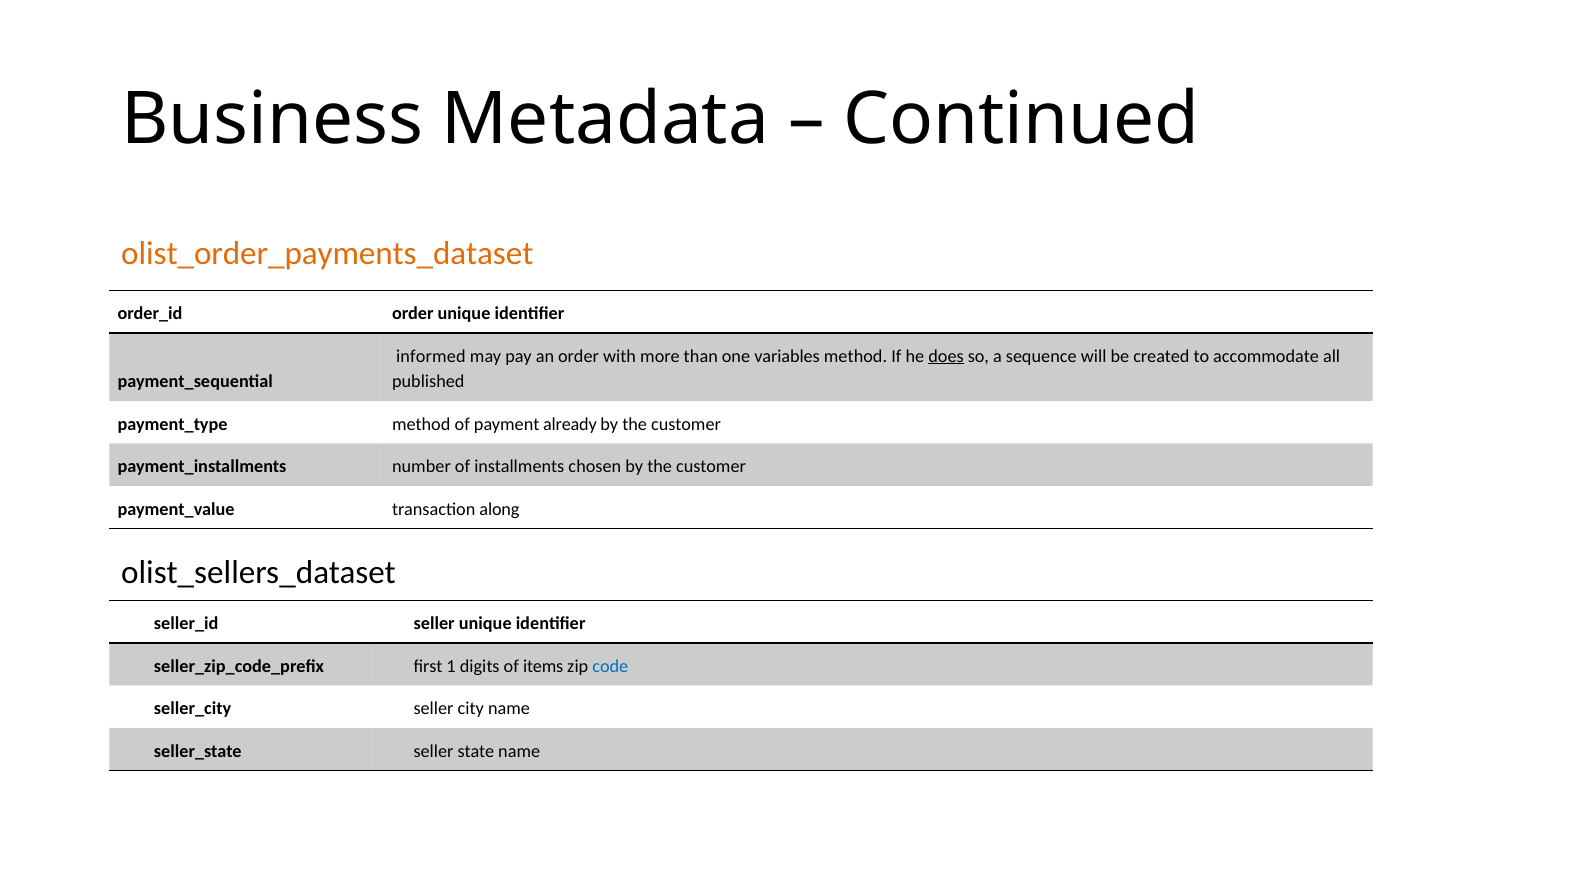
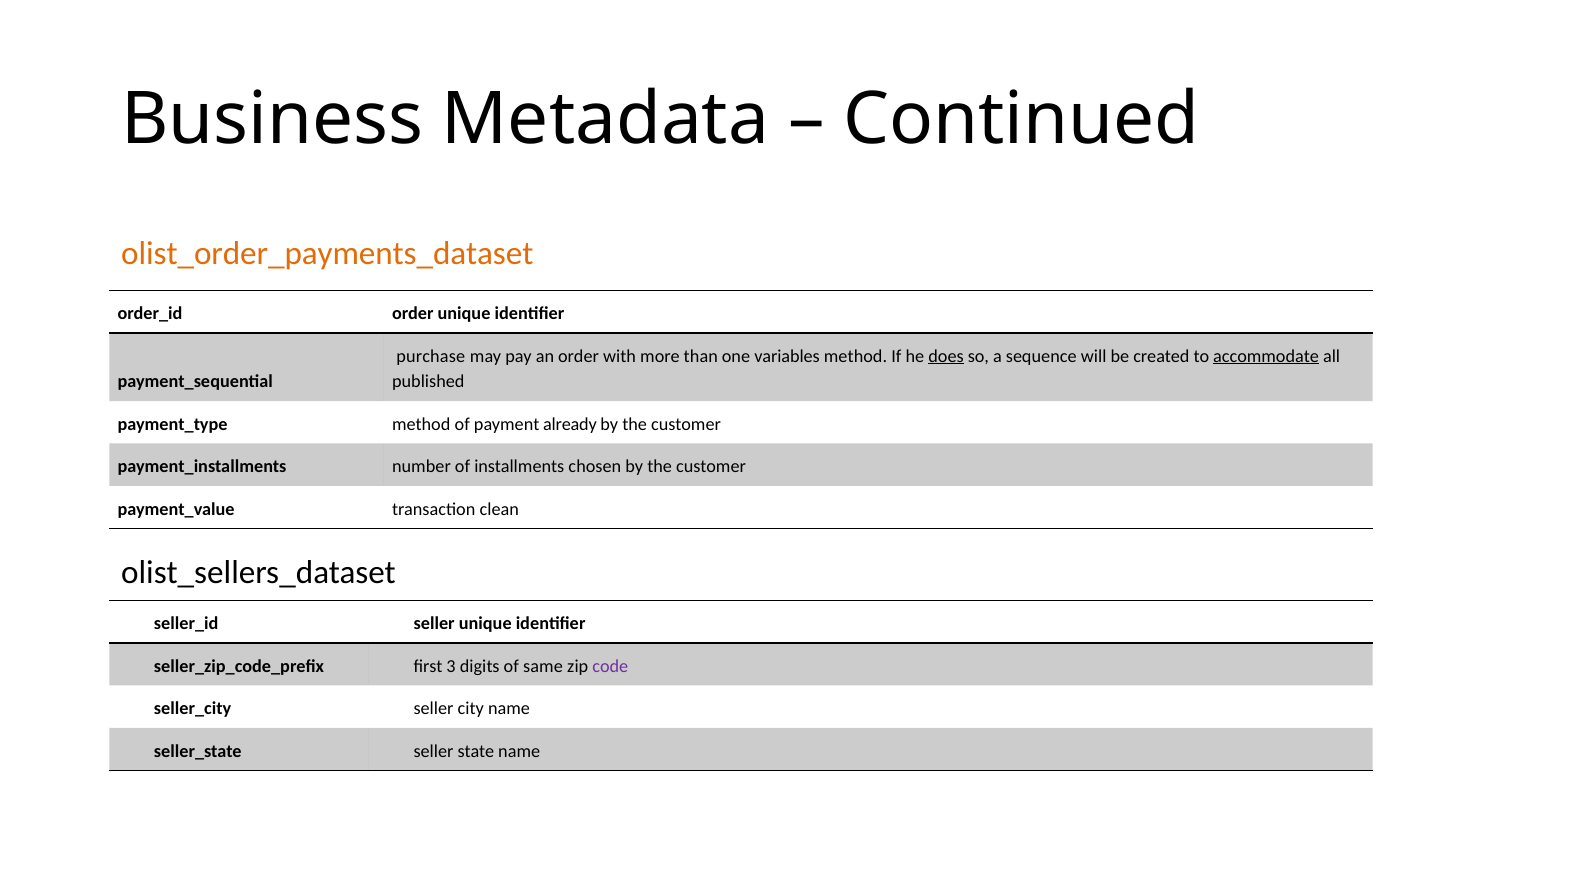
informed: informed -> purchase
accommodate underline: none -> present
along: along -> clean
1: 1 -> 3
items: items -> same
code colour: blue -> purple
